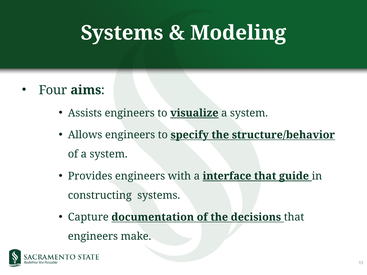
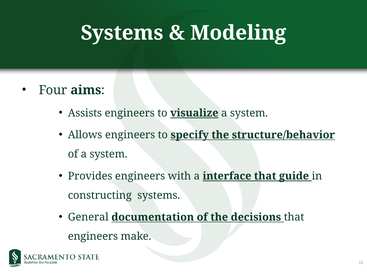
Capture: Capture -> General
